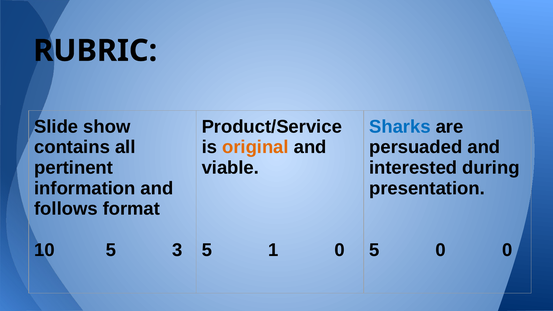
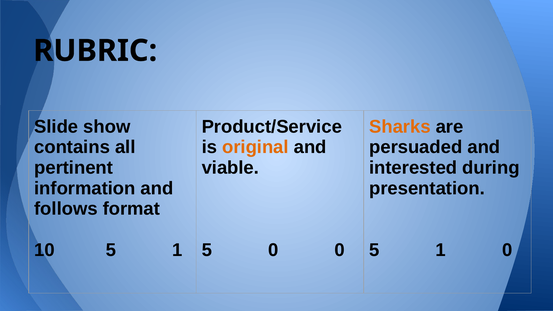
Sharks colour: blue -> orange
10 5 3: 3 -> 1
5 1: 1 -> 0
0 at (441, 250): 0 -> 1
